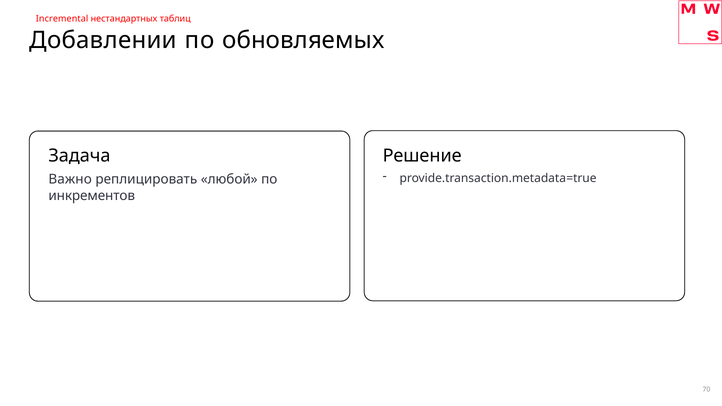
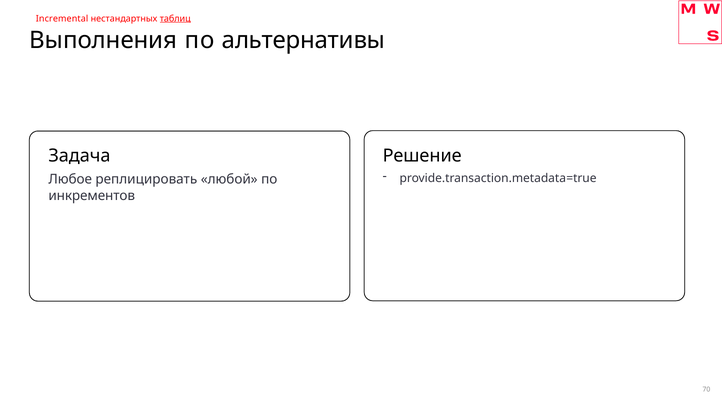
таблиц underline: none -> present
Добавлении: Добавлении -> Выполнения
обновляемых: обновляемых -> альтернативы
Важно: Важно -> Любое
